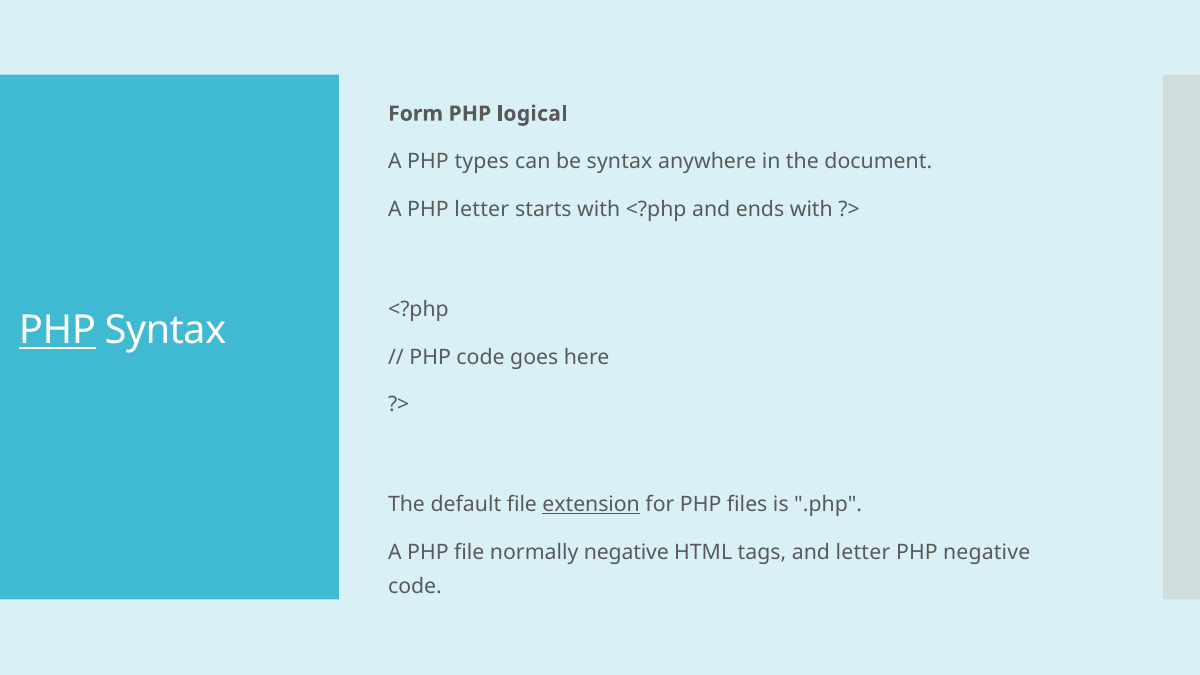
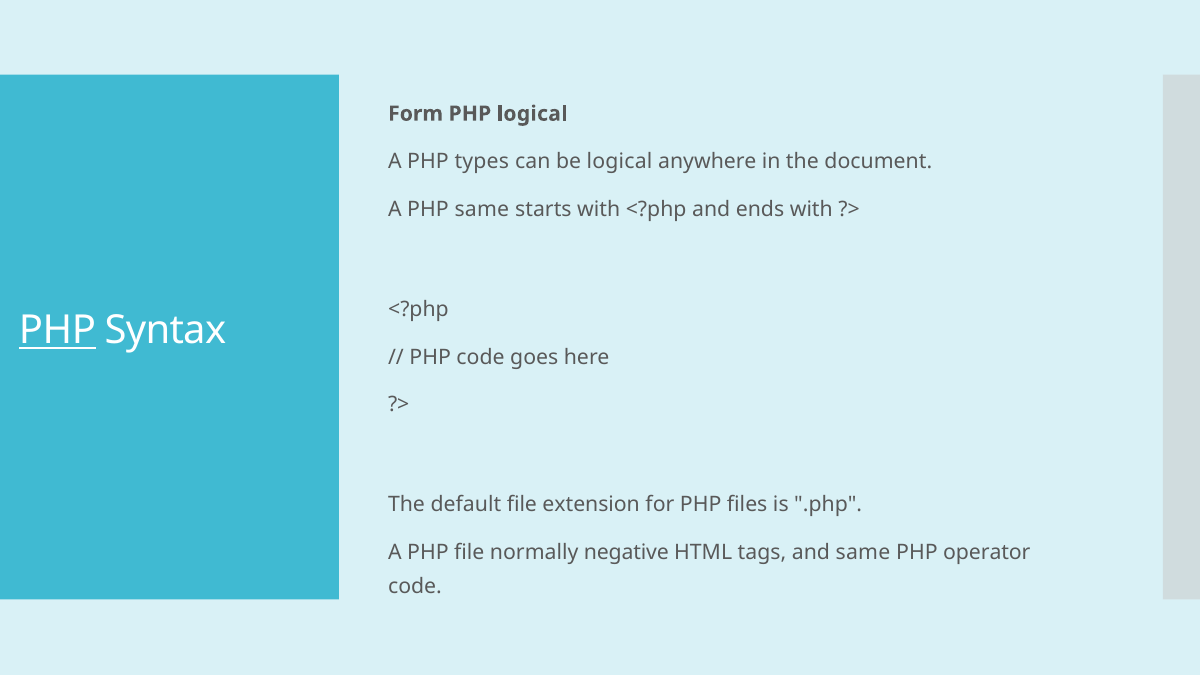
be syntax: syntax -> logical
PHP letter: letter -> same
extension underline: present -> none
and letter: letter -> same
PHP negative: negative -> operator
